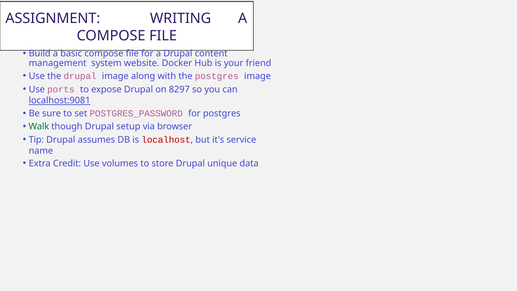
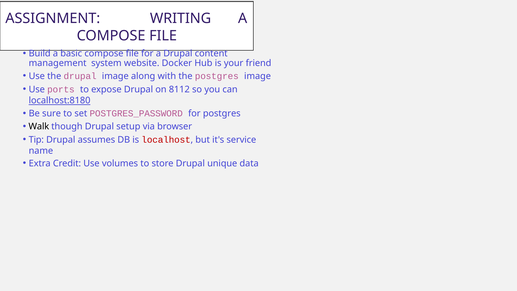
8297: 8297 -> 8112
localhost:9081: localhost:9081 -> localhost:8180
Walk colour: green -> black
